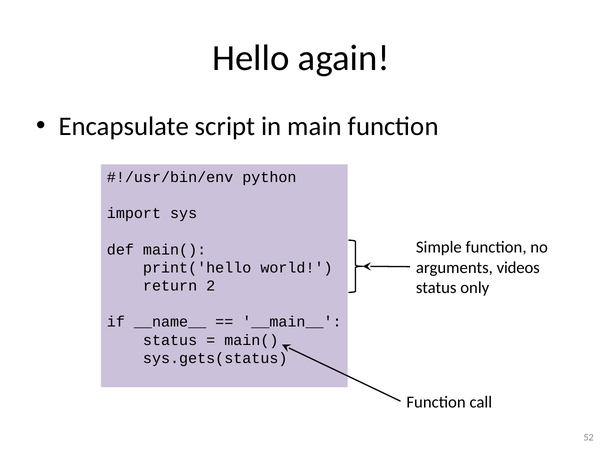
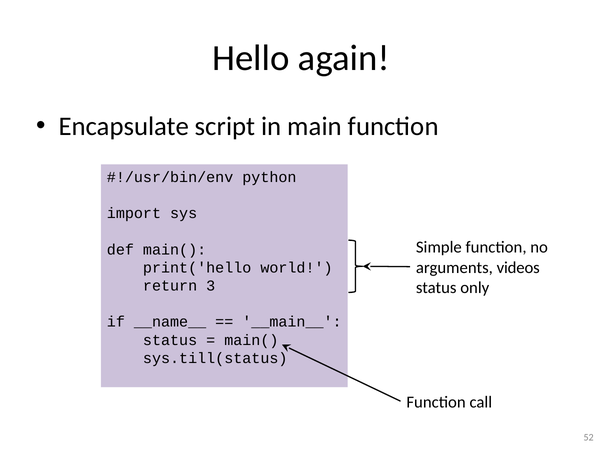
2: 2 -> 3
sys.gets(status: sys.gets(status -> sys.till(status
